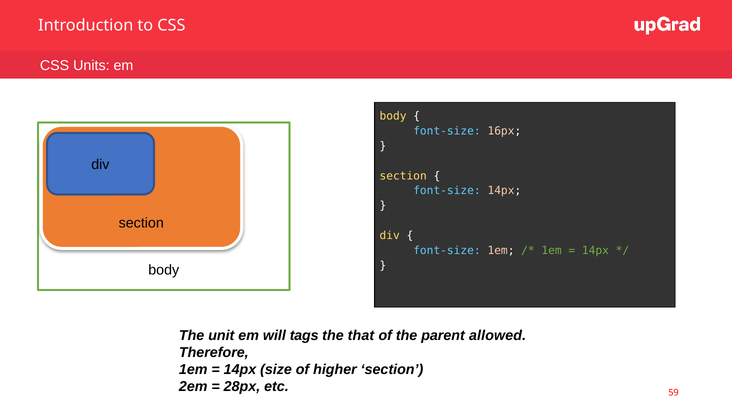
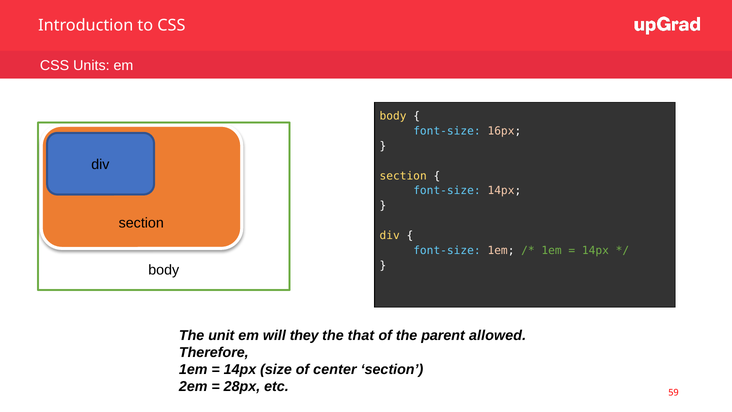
tags: tags -> they
higher: higher -> center
